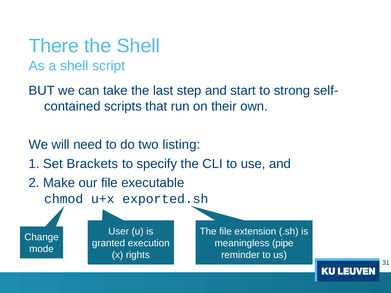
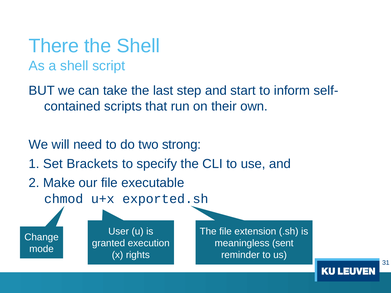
strong: strong -> inform
listing: listing -> strong
pipe: pipe -> sent
